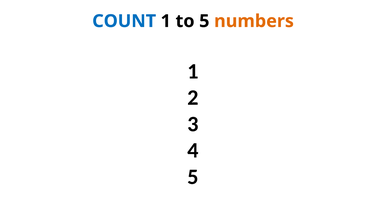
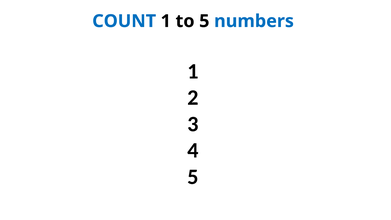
numbers colour: orange -> blue
